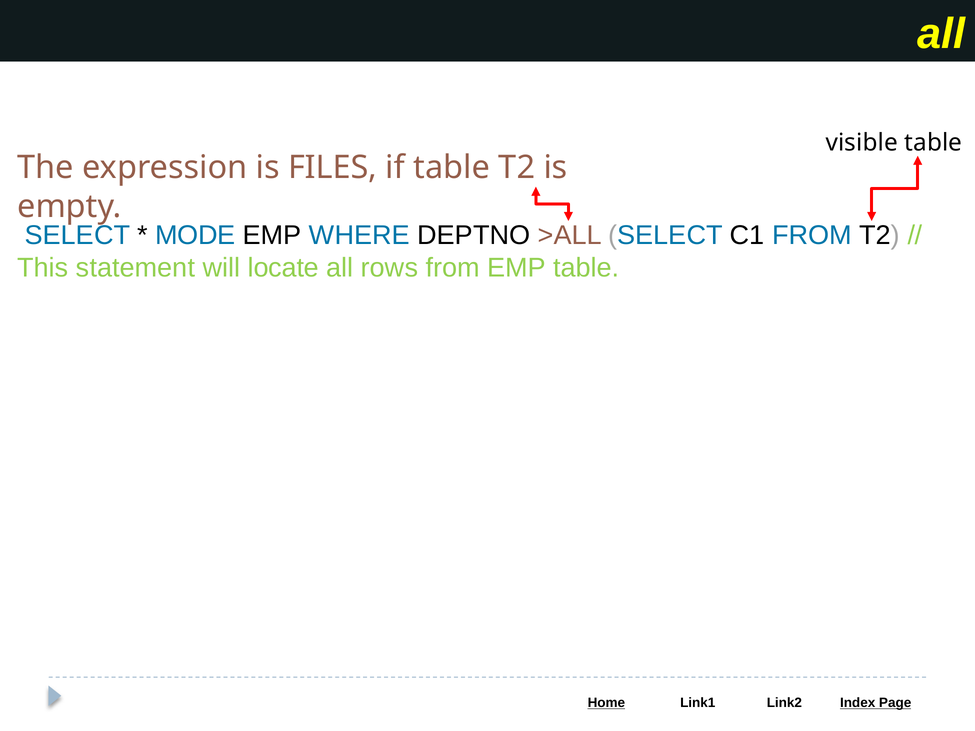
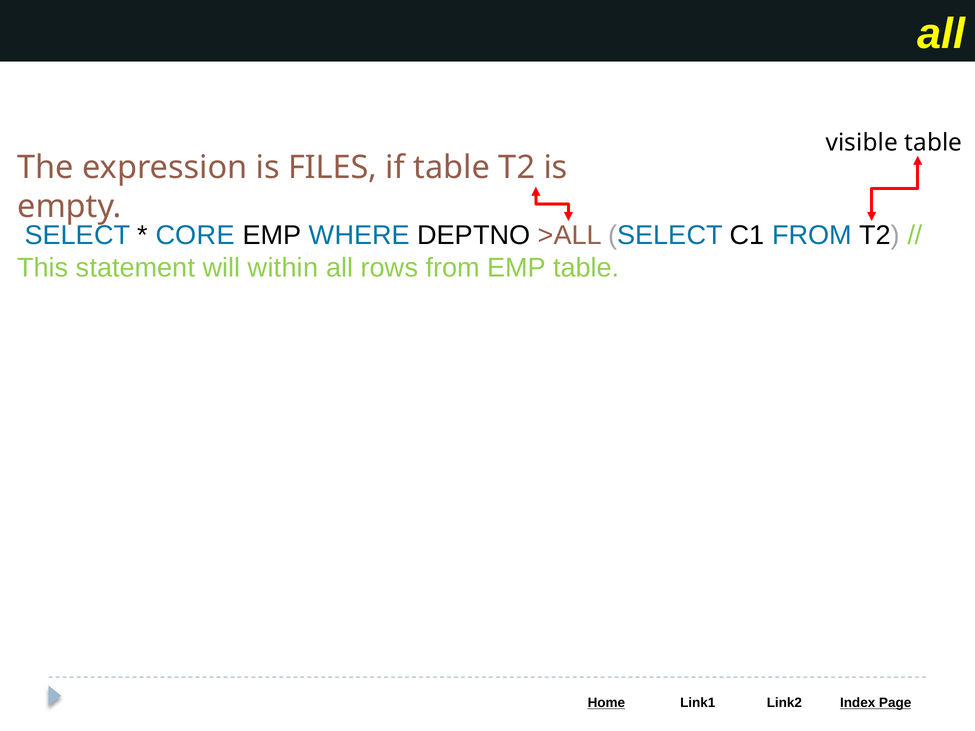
MODE: MODE -> CORE
locate: locate -> within
